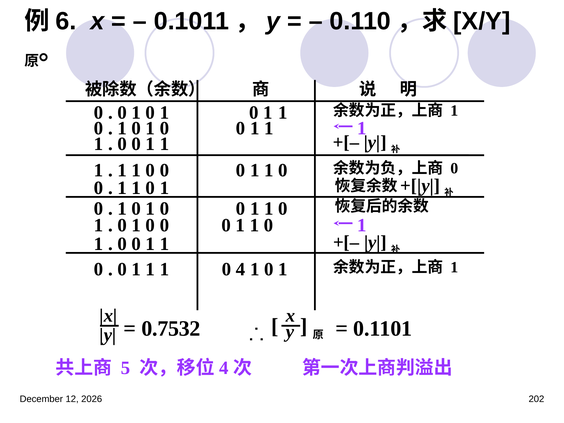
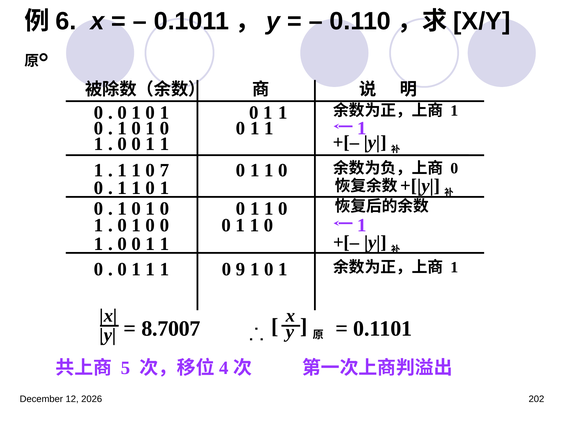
1 1 0 0: 0 -> 7
4: 4 -> 9
0.7532: 0.7532 -> 8.7007
